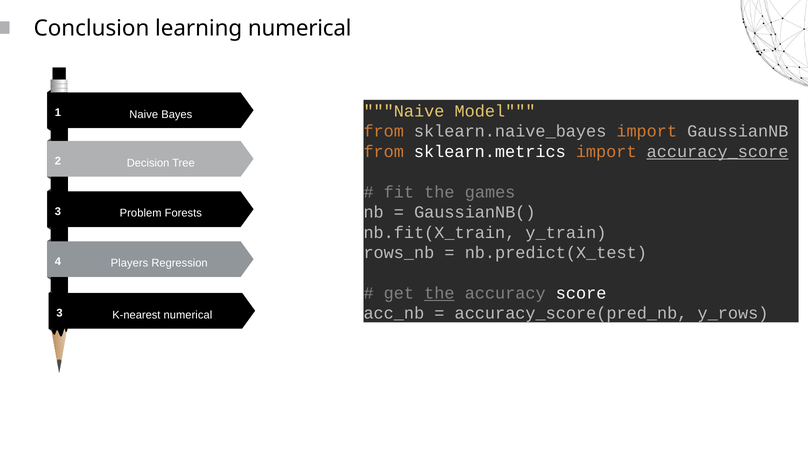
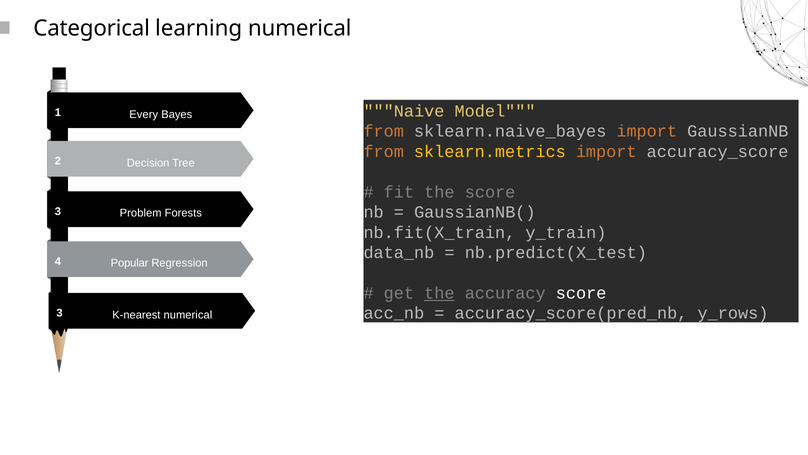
Conclusion: Conclusion -> Categorical
Naive at (144, 114): Naive -> Every
sklearn.metrics colour: white -> yellow
accuracy_score underline: present -> none
the games: games -> score
rows_nb: rows_nb -> data_nb
Players: Players -> Popular
